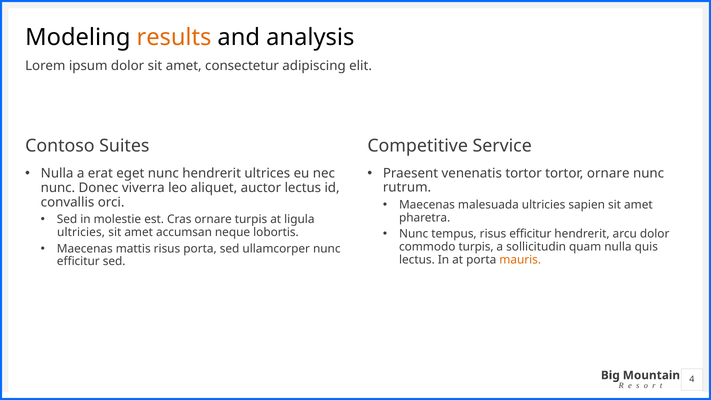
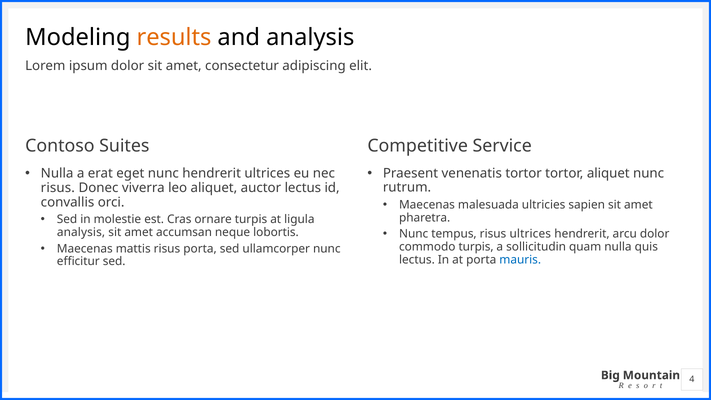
tortor ornare: ornare -> aliquet
nunc at (58, 188): nunc -> risus
risus efficitur: efficitur -> ultrices
ultricies at (81, 232): ultricies -> analysis
mauris colour: orange -> blue
